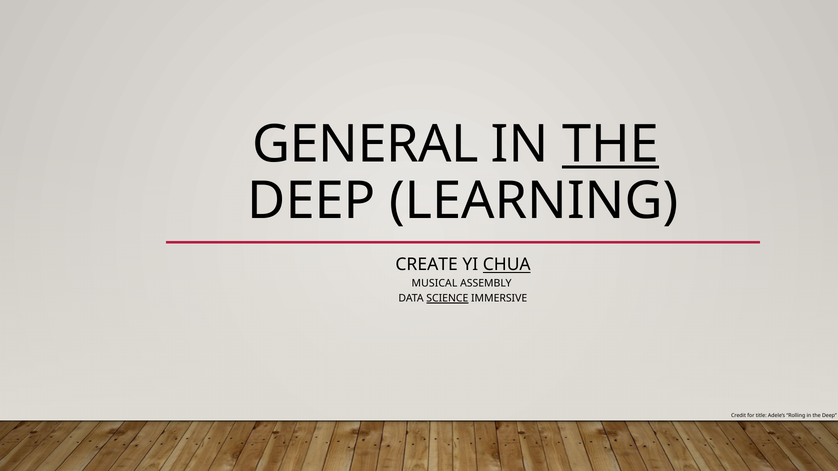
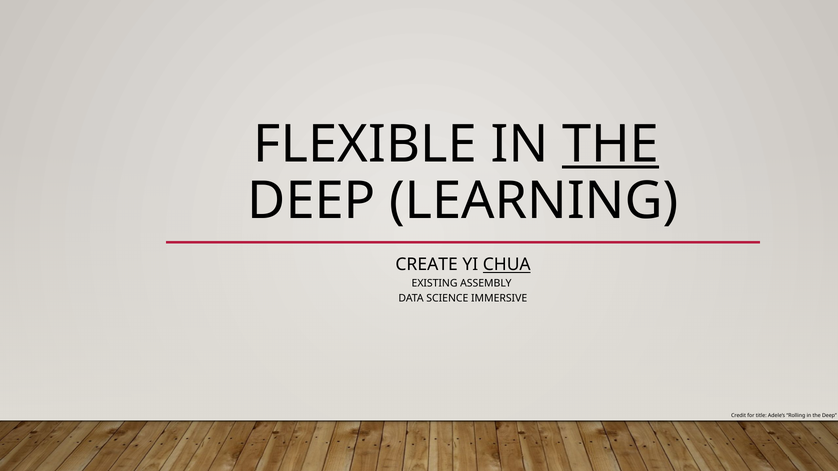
GENERAL: GENERAL -> FLEXIBLE
MUSICAL: MUSICAL -> EXISTING
SCIENCE underline: present -> none
